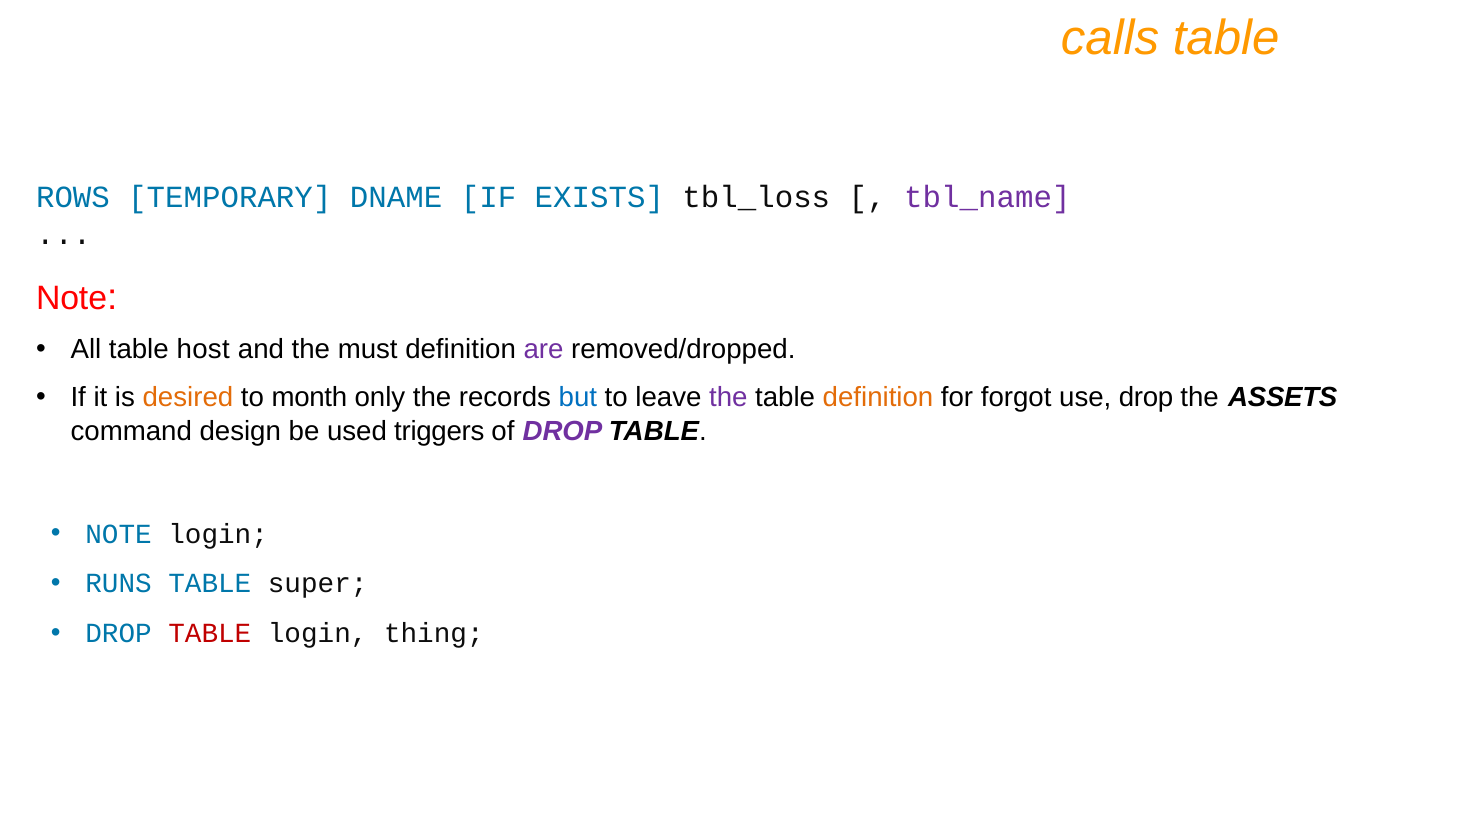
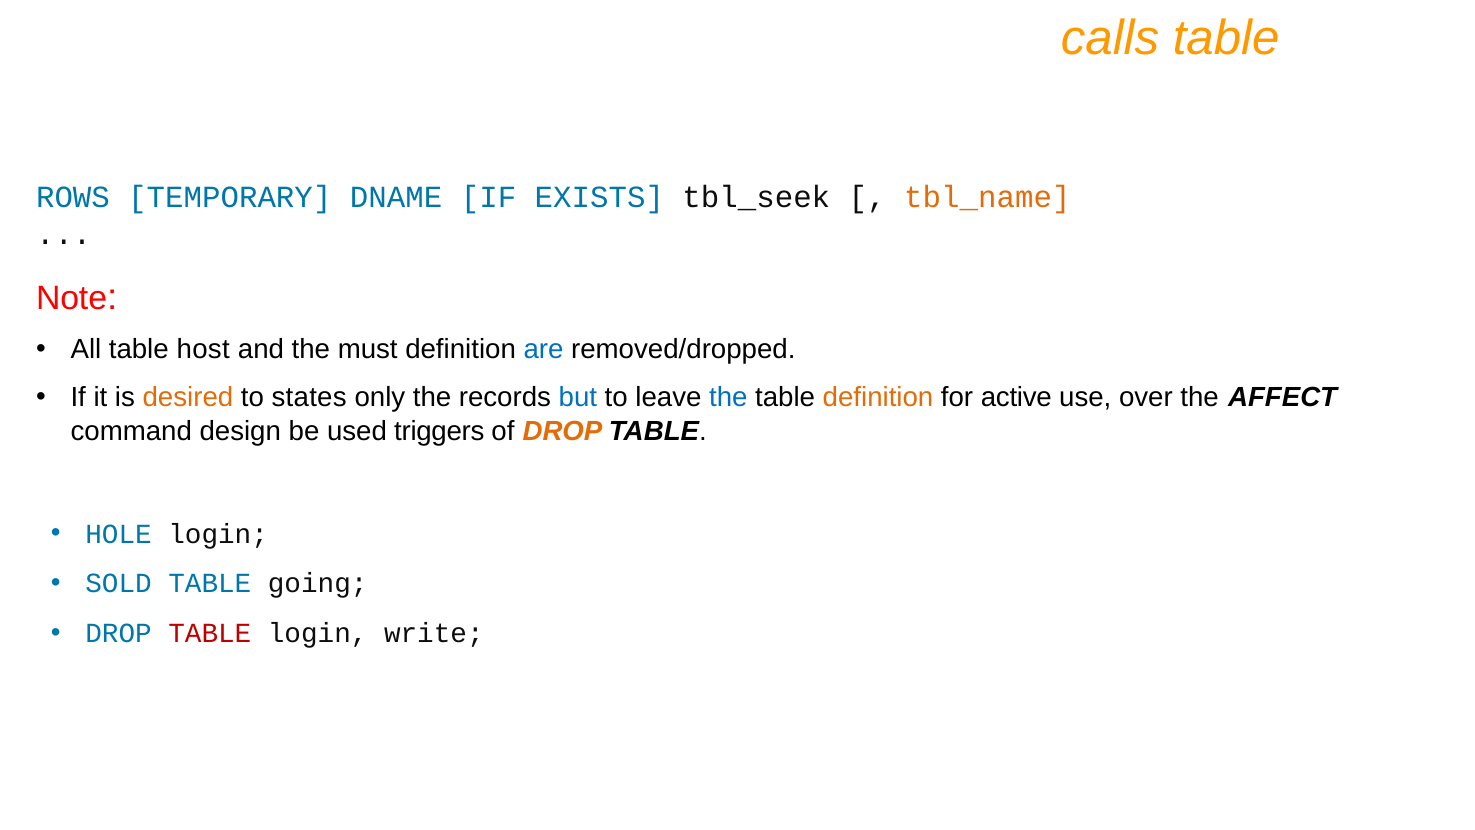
tbl_loss: tbl_loss -> tbl_seek
tbl_name colour: purple -> orange
are colour: purple -> blue
month: month -> states
the at (728, 398) colour: purple -> blue
forgot: forgot -> active
use drop: drop -> over
ASSETS: ASSETS -> AFFECT
DROP at (562, 431) colour: purple -> orange
NOTE at (119, 534): NOTE -> HOLE
RUNS: RUNS -> SOLD
super: super -> going
thing: thing -> write
